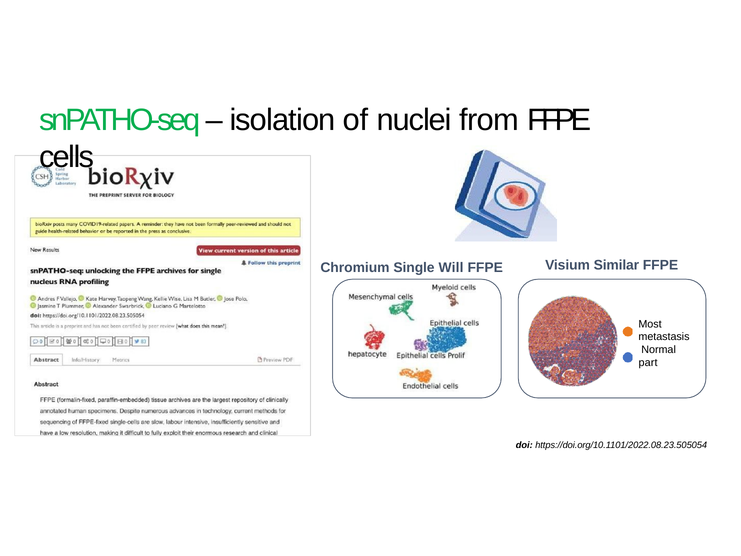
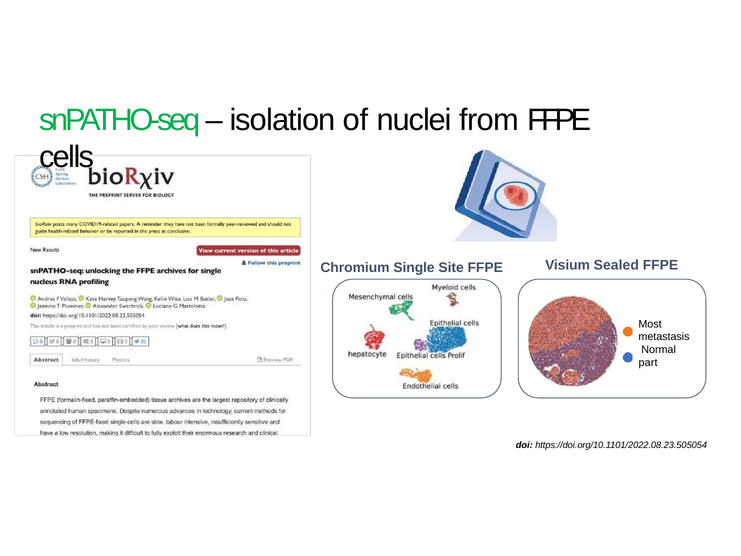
Will: Will -> Site
Similar: Similar -> Sealed
